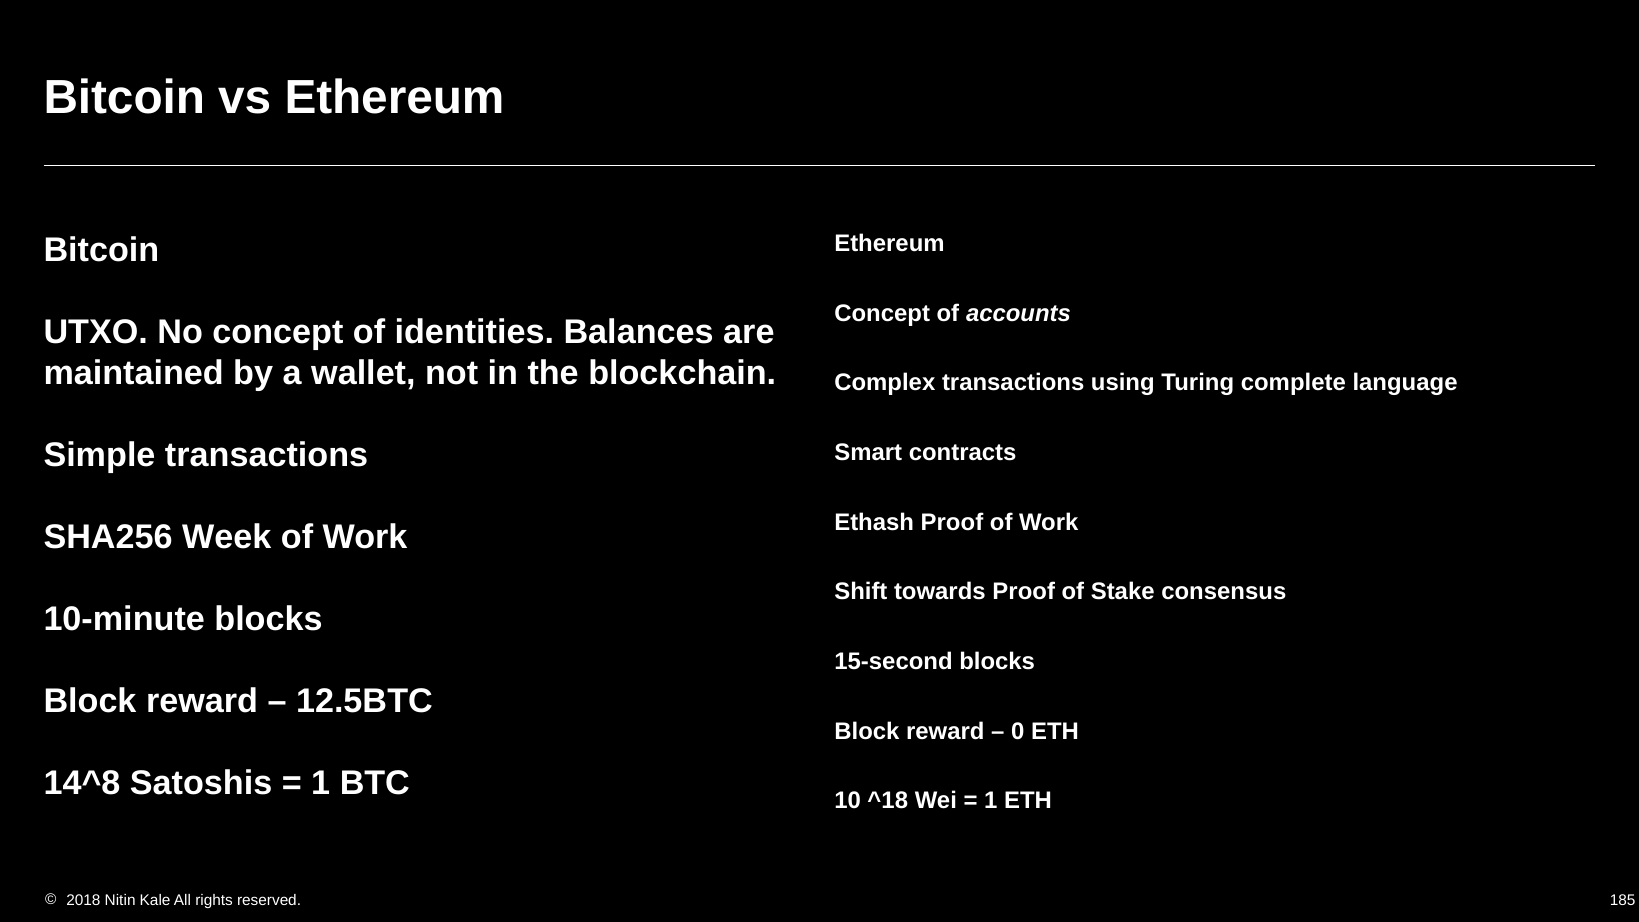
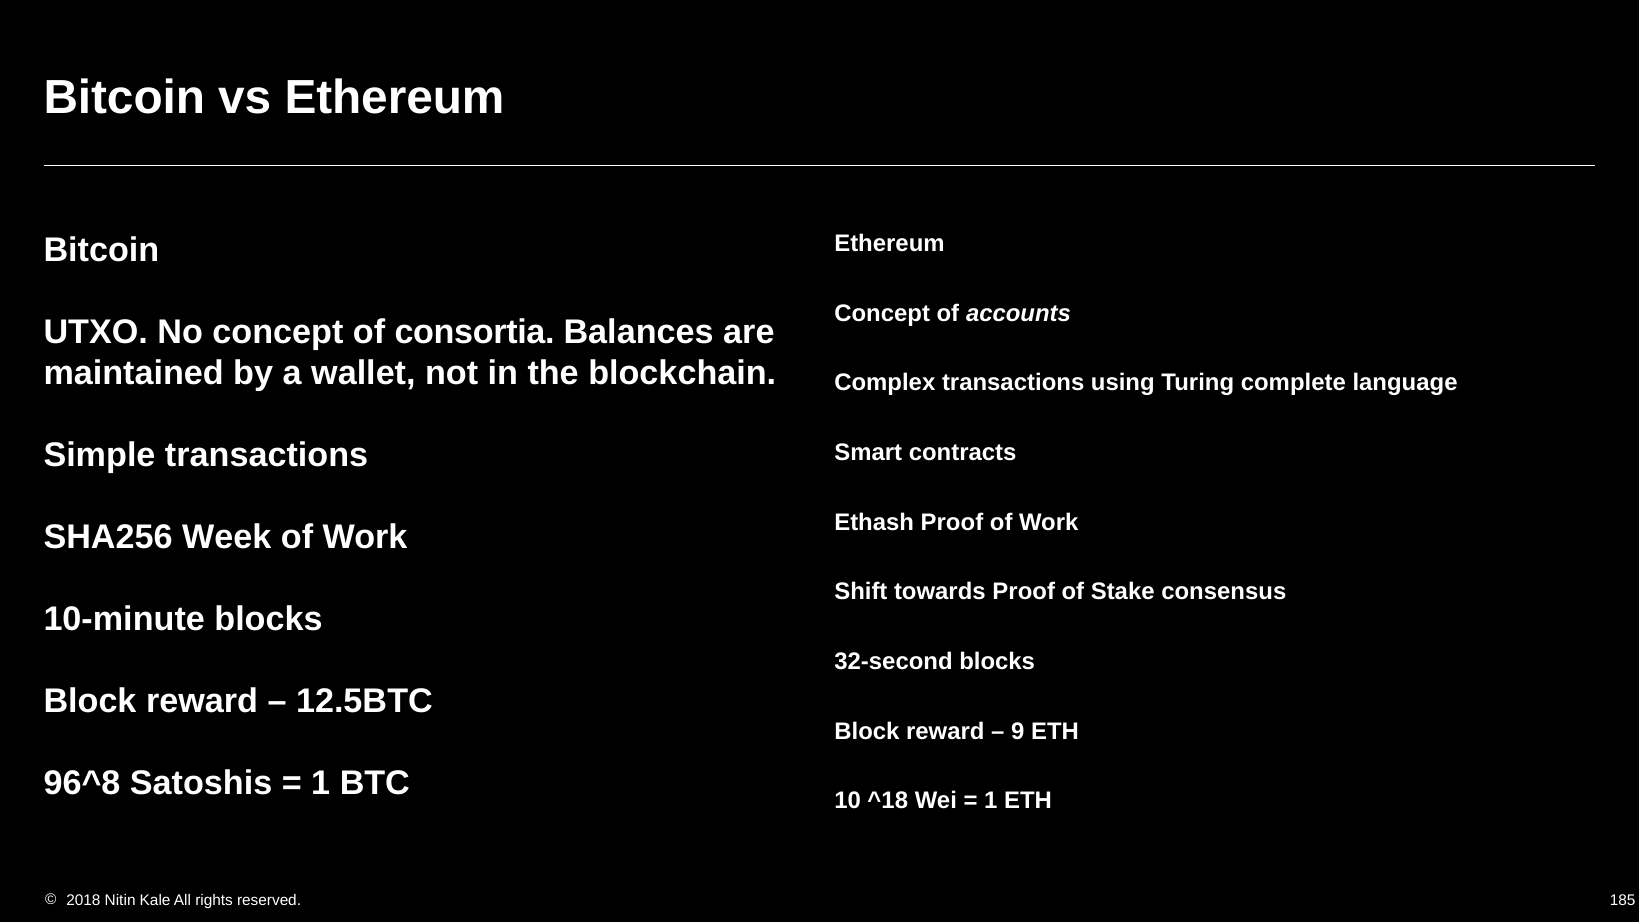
identities: identities -> consortia
15-second: 15-second -> 32-second
0: 0 -> 9
14^8: 14^8 -> 96^8
